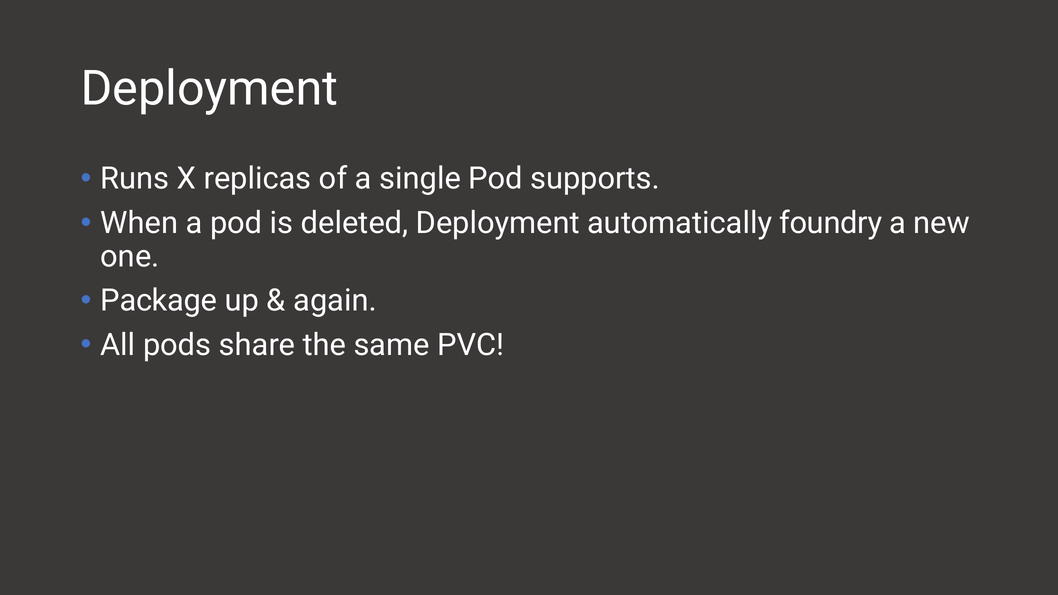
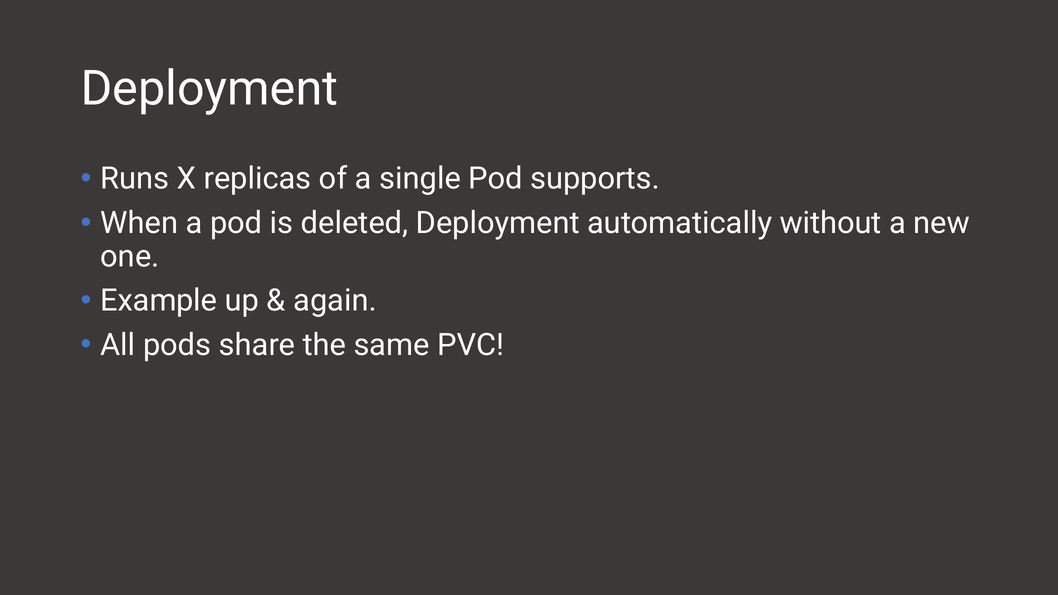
foundry: foundry -> without
Package: Package -> Example
